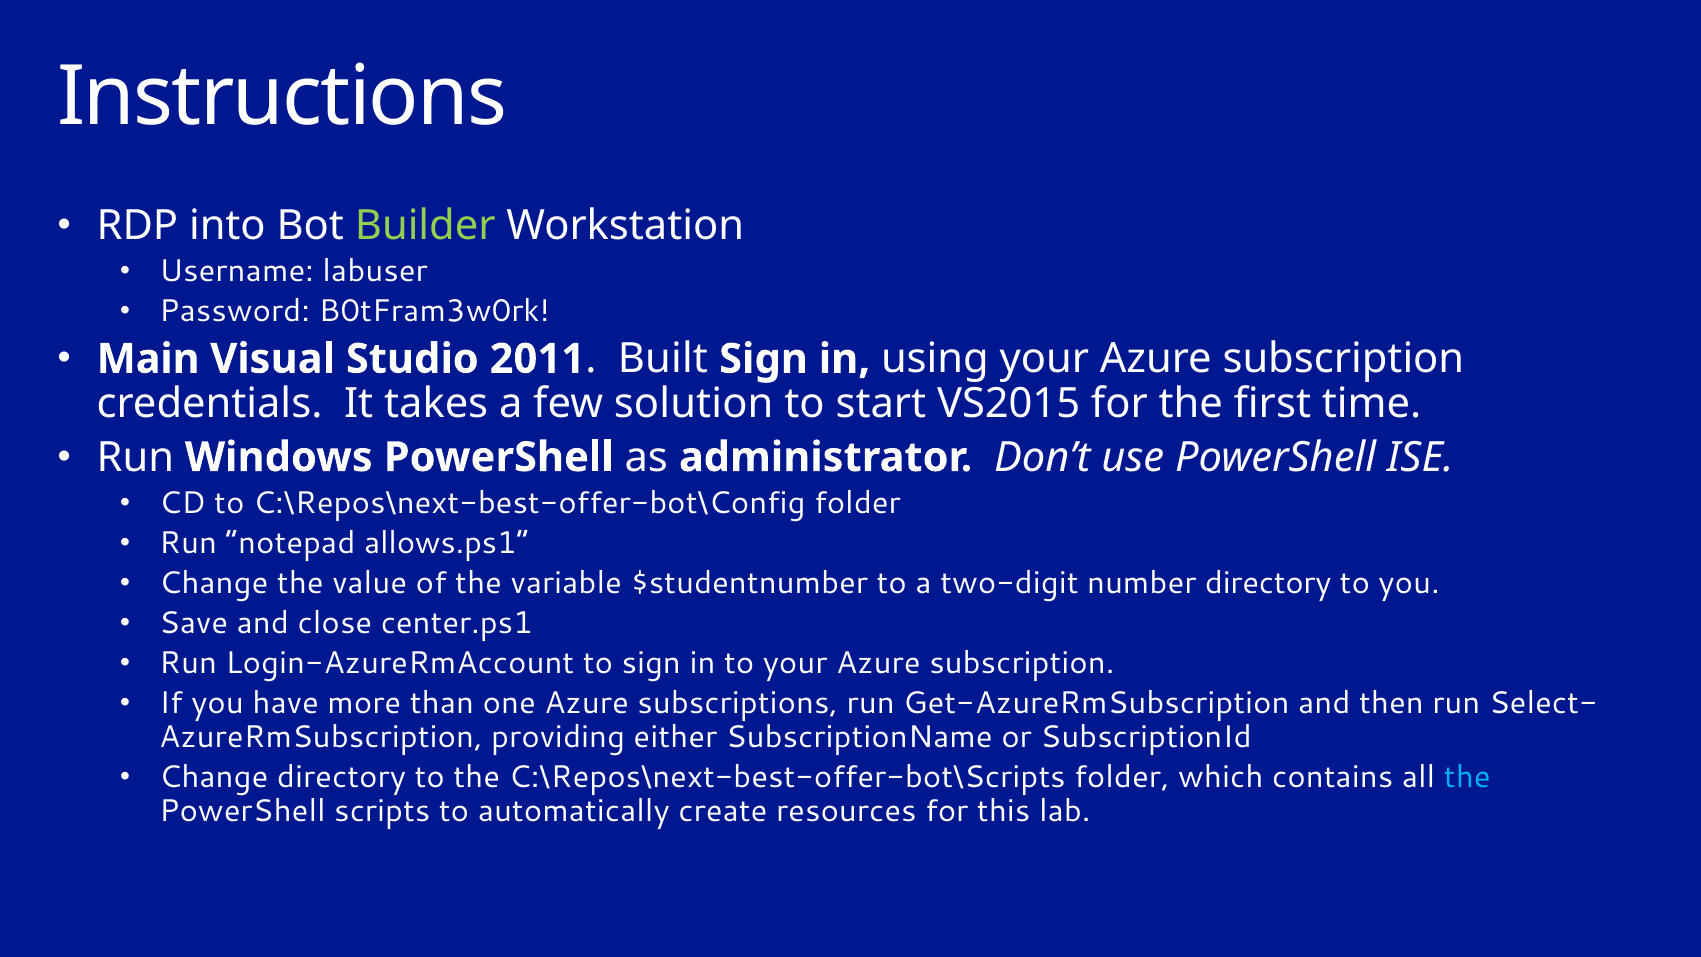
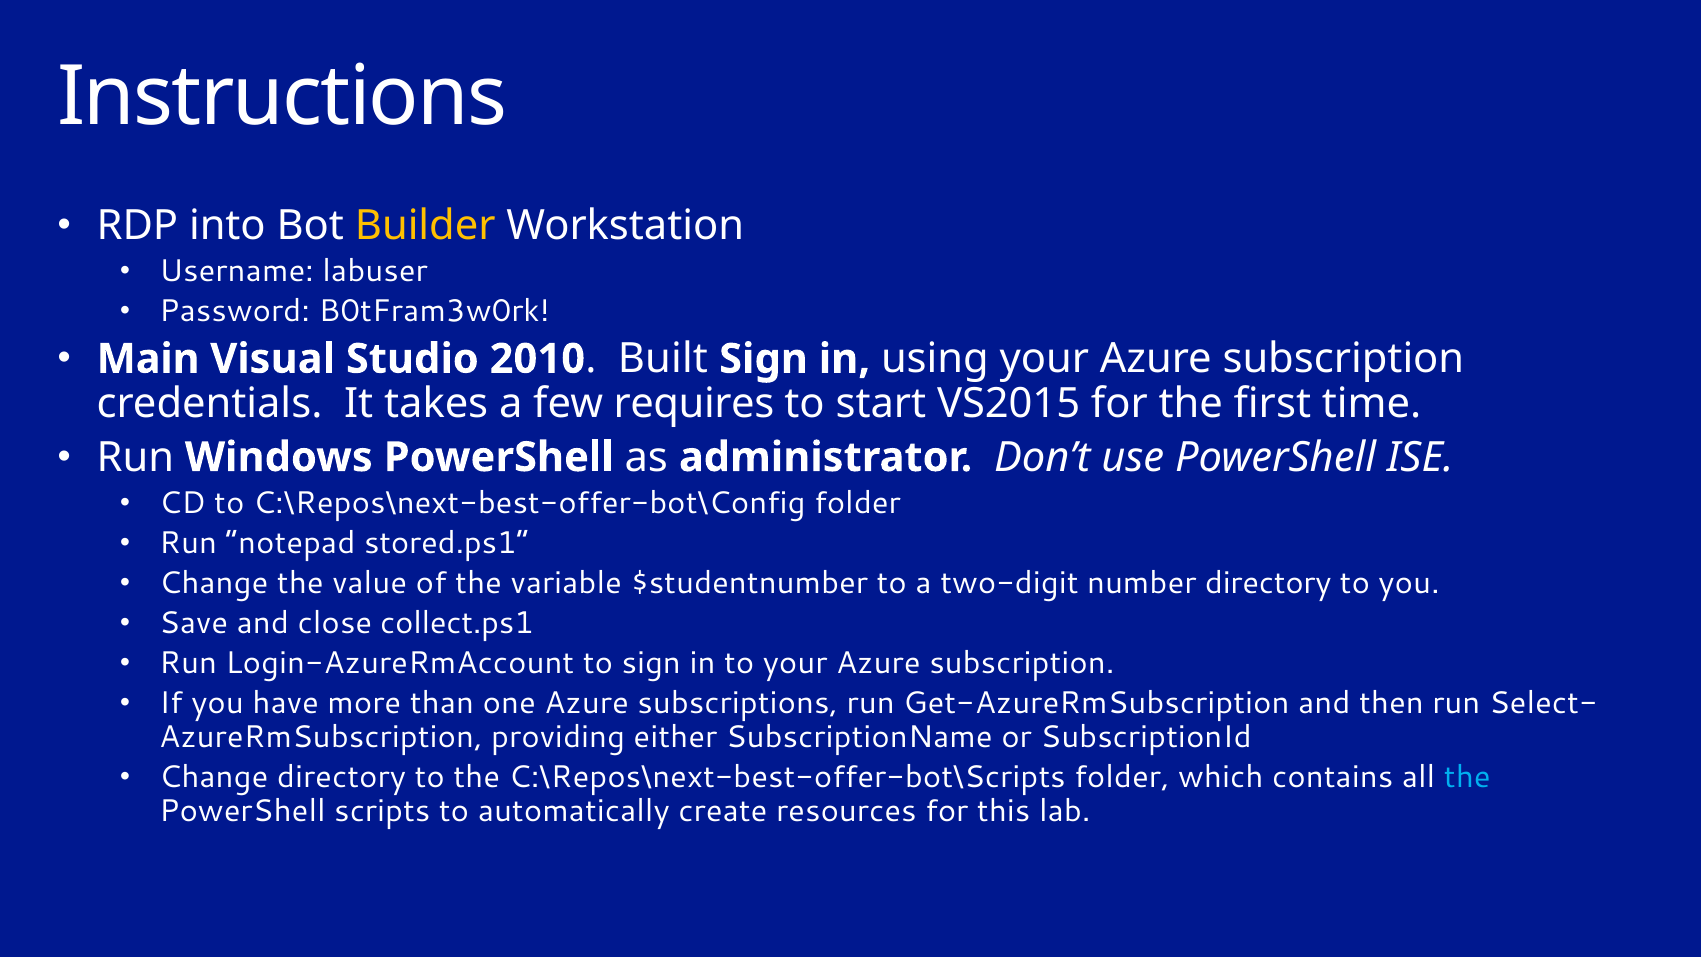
Builder colour: light green -> yellow
2011: 2011 -> 2010
solution: solution -> requires
allows.ps1: allows.ps1 -> stored.ps1
center.ps1: center.ps1 -> collect.ps1
